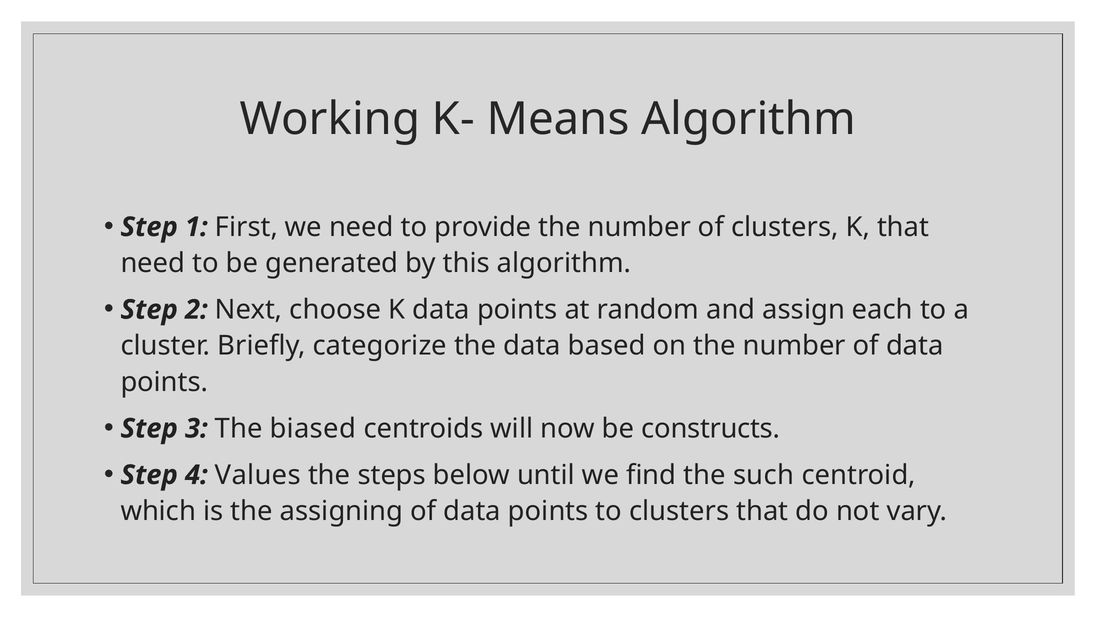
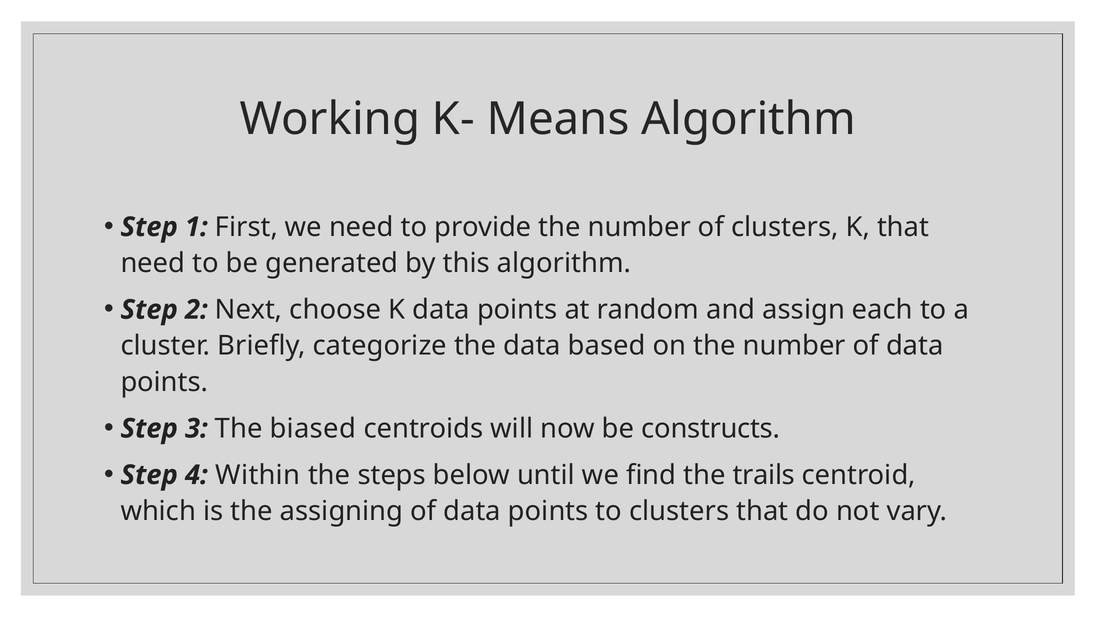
Values: Values -> Within
such: such -> trails
